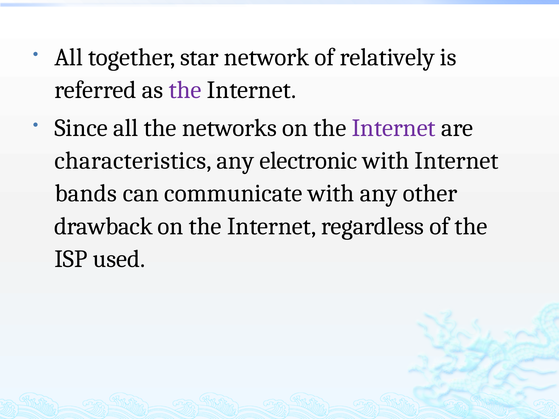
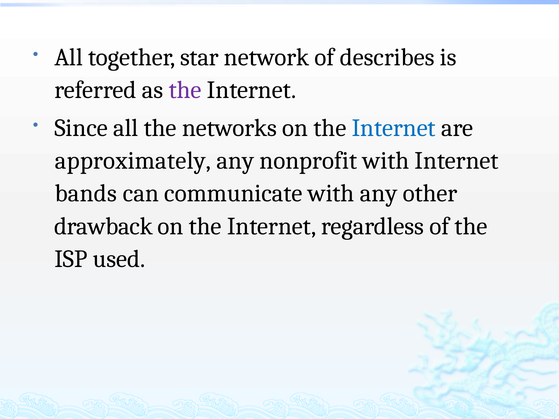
relatively: relatively -> describes
Internet at (394, 128) colour: purple -> blue
characteristics: characteristics -> approximately
electronic: electronic -> nonprofit
